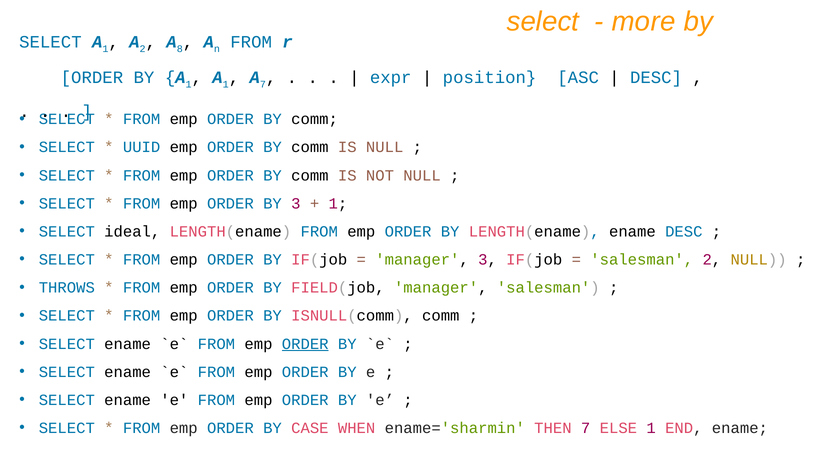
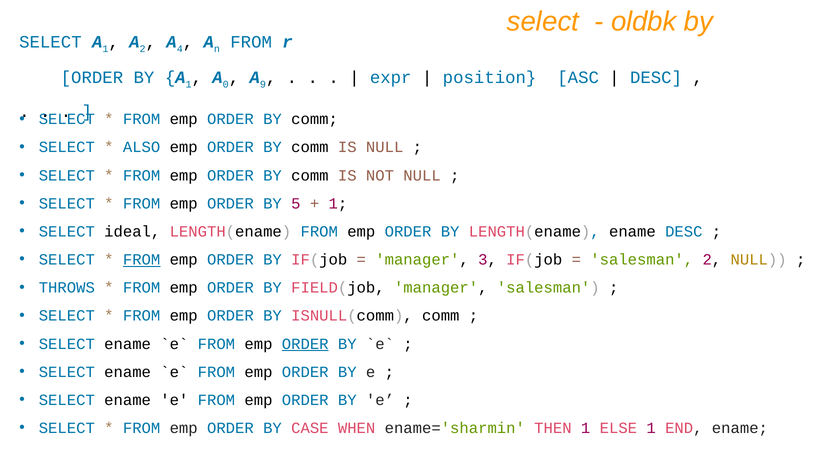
more: more -> oldbk
8: 8 -> 4
1 at (226, 84): 1 -> 0
7 at (263, 84): 7 -> 9
UUID: UUID -> ALSO
BY 3: 3 -> 5
FROM at (142, 259) underline: none -> present
THEN 7: 7 -> 1
